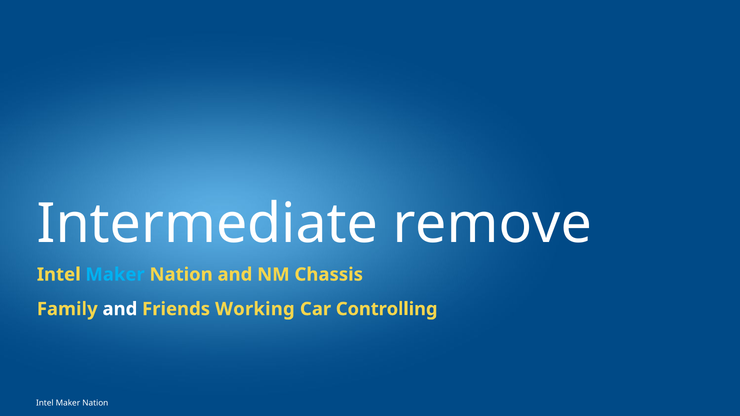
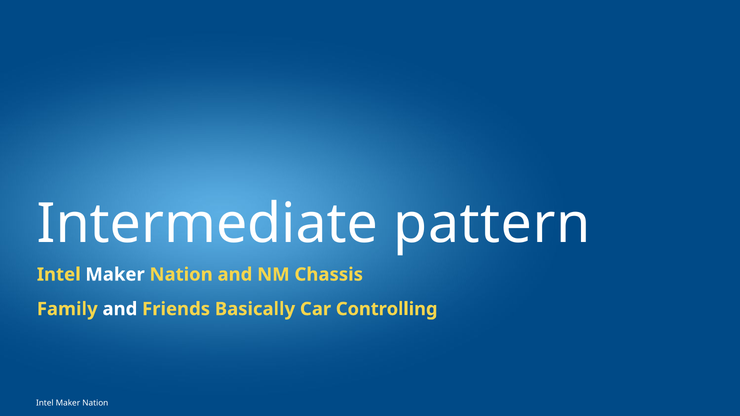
remove: remove -> pattern
Maker at (115, 275) colour: light blue -> white
Working: Working -> Basically
